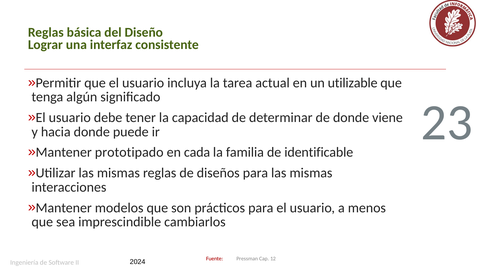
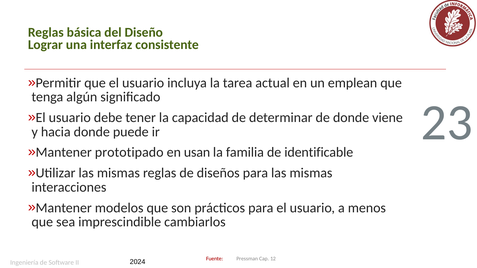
utilizable: utilizable -> emplean
cada: cada -> usan
